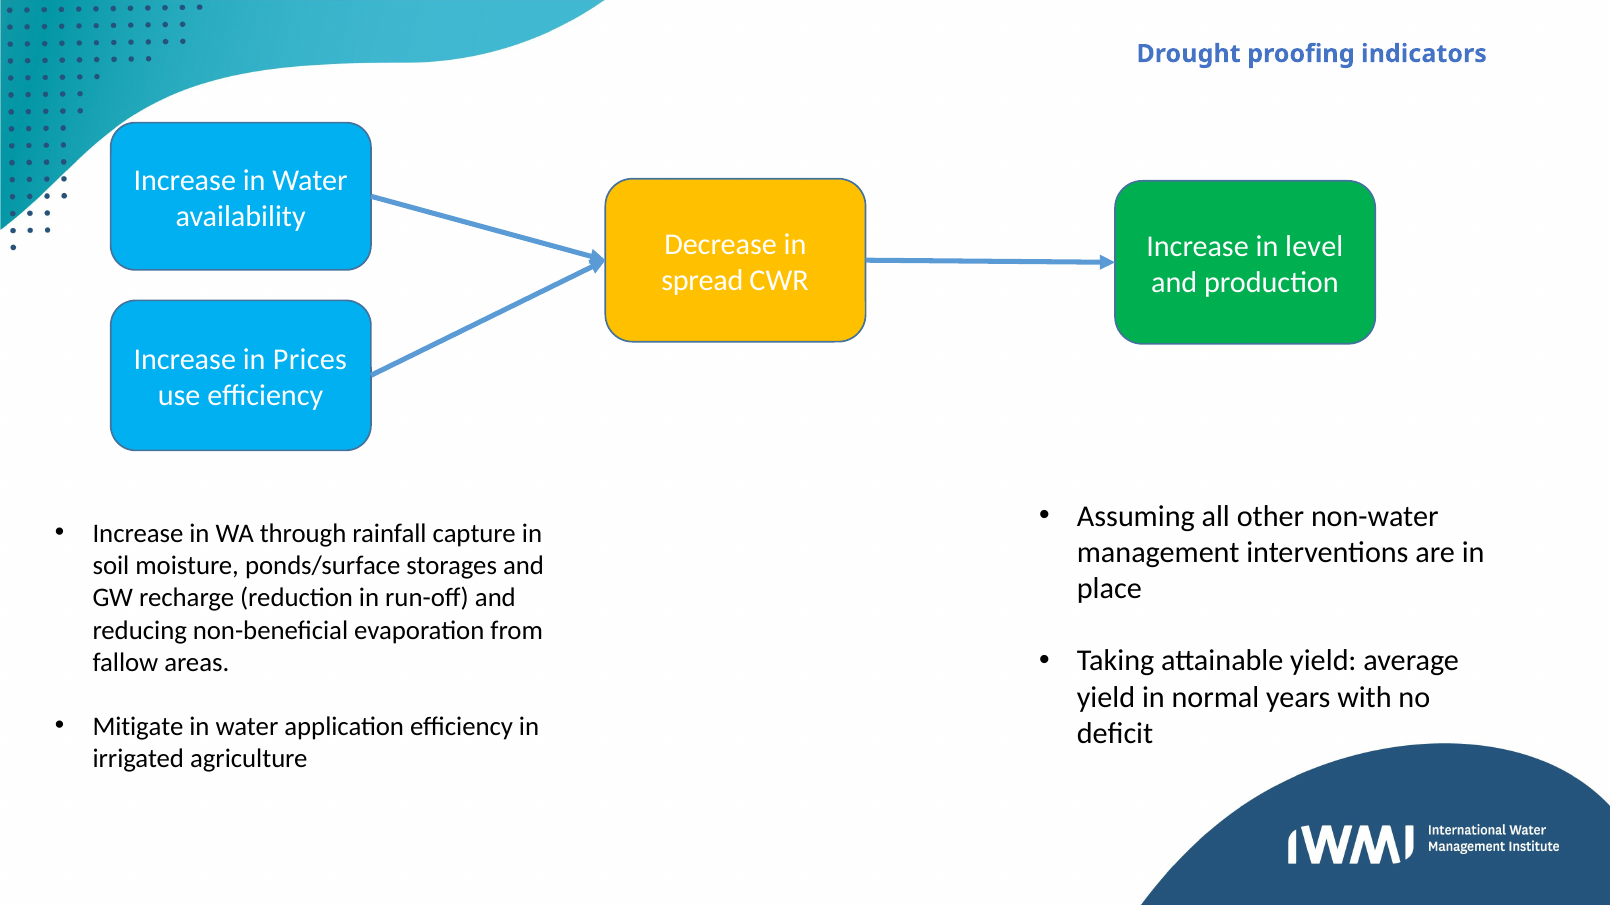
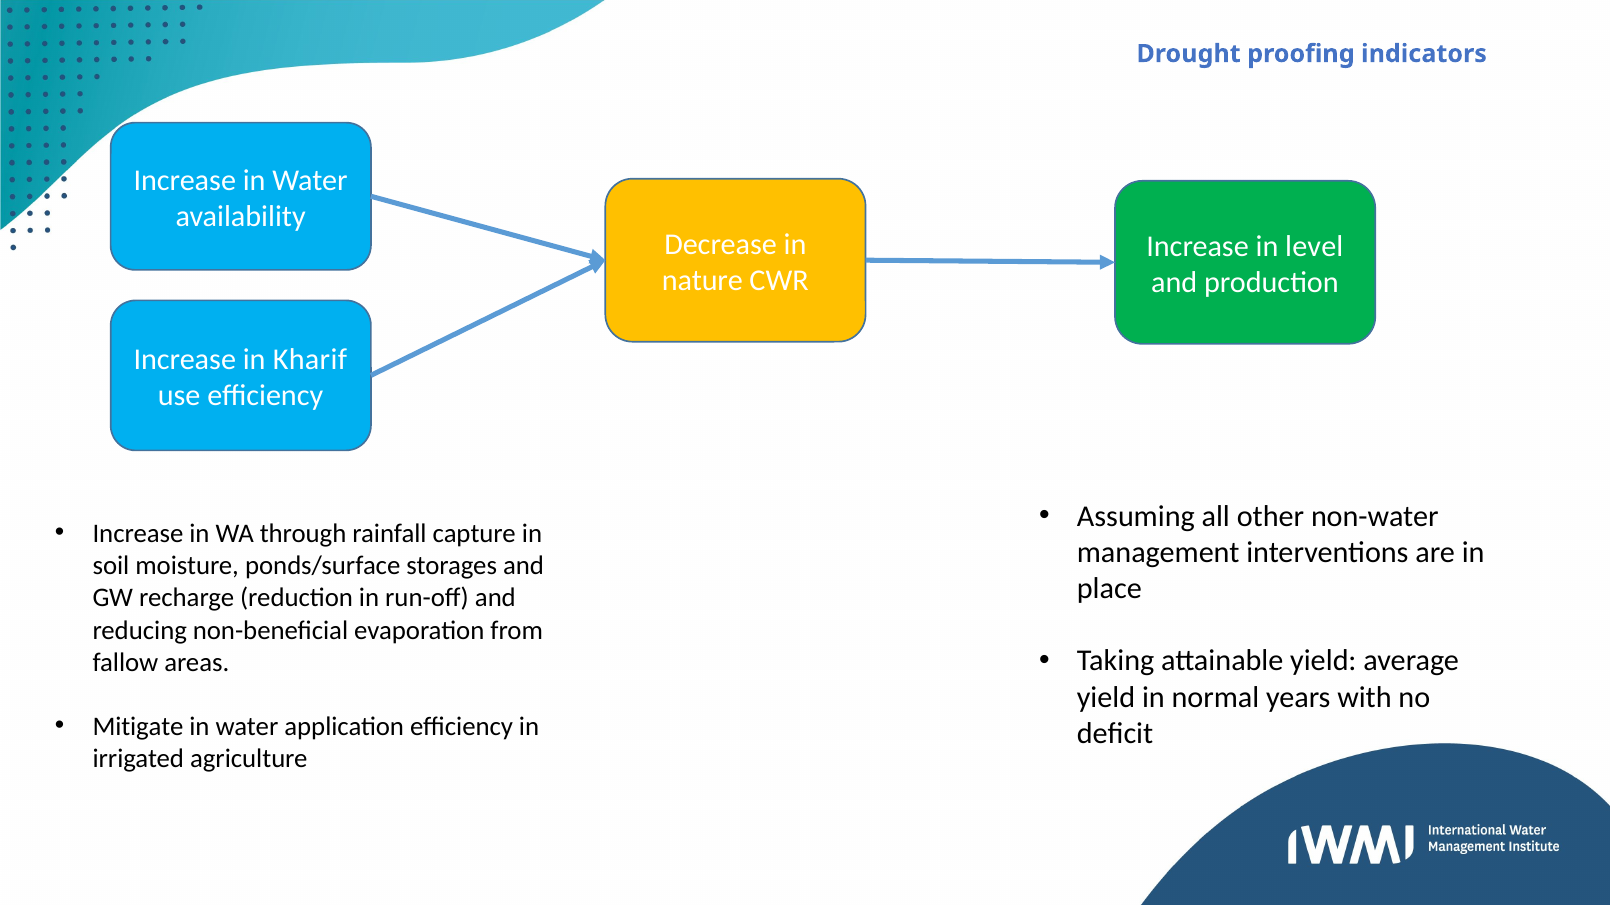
spread: spread -> nature
Prices: Prices -> Kharif
